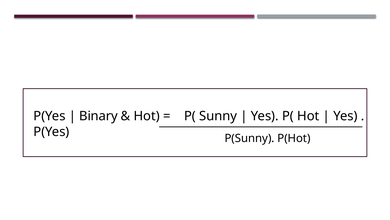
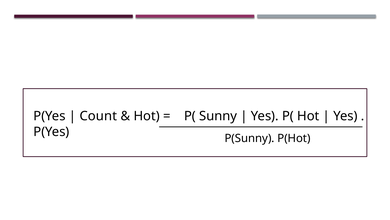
Binary: Binary -> Count
